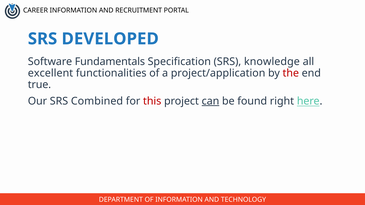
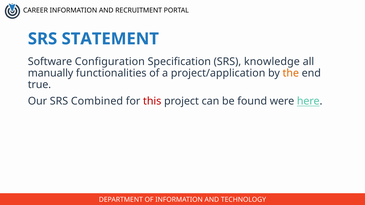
DEVELOPED: DEVELOPED -> STATEMENT
Fundamentals: Fundamentals -> Configuration
excellent: excellent -> manually
the colour: red -> orange
can underline: present -> none
right: right -> were
